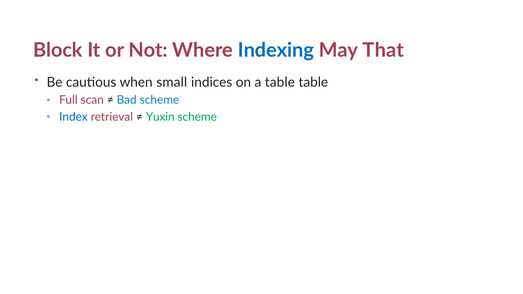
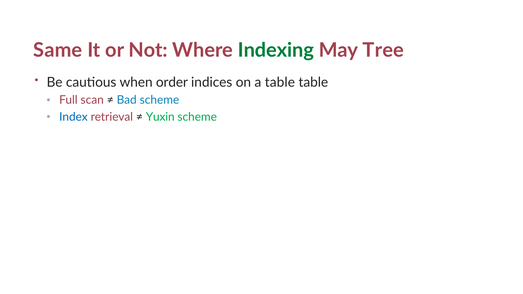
Block: Block -> Same
Indexing colour: blue -> green
That: That -> Tree
small: small -> order
